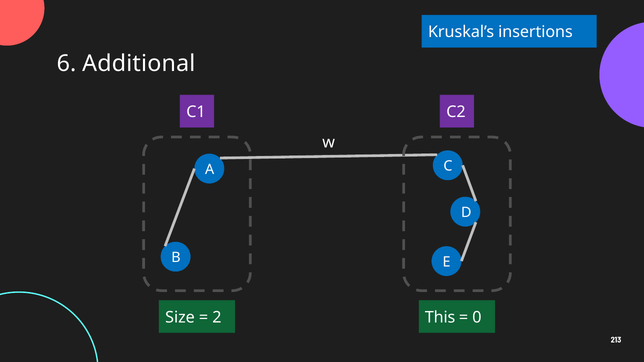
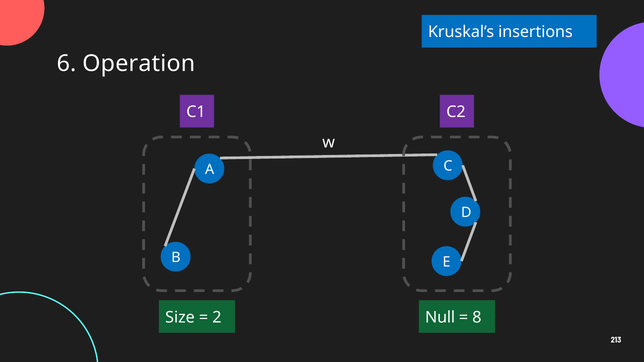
Additional: Additional -> Operation
This: This -> Null
0: 0 -> 8
